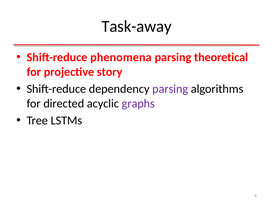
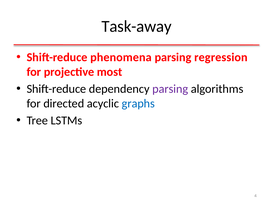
theoretical: theoretical -> regression
story: story -> most
graphs colour: purple -> blue
